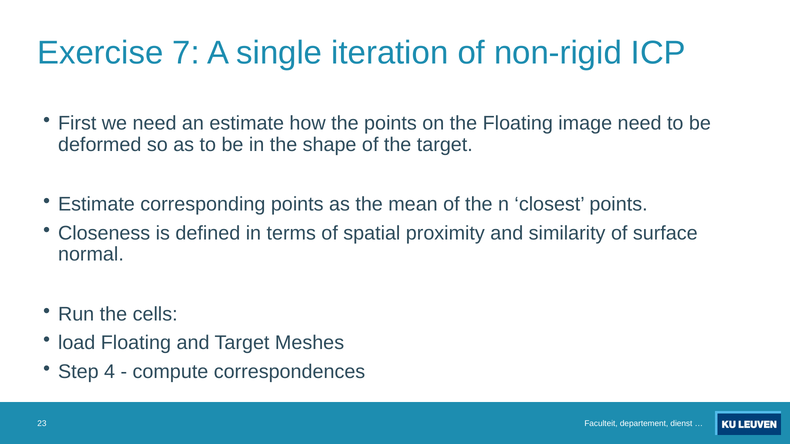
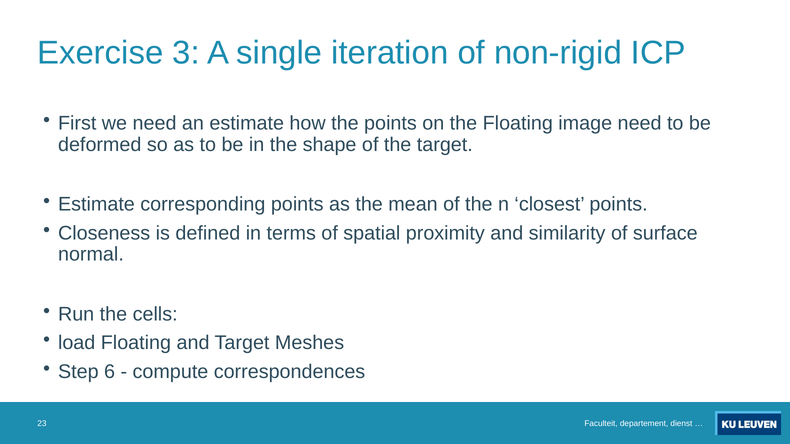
7: 7 -> 3
4: 4 -> 6
